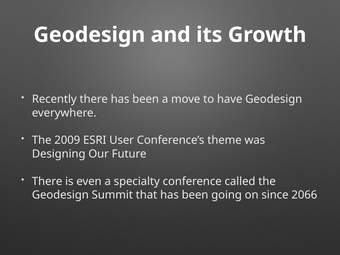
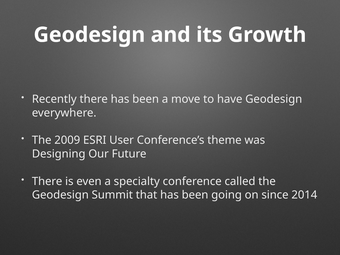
2066: 2066 -> 2014
